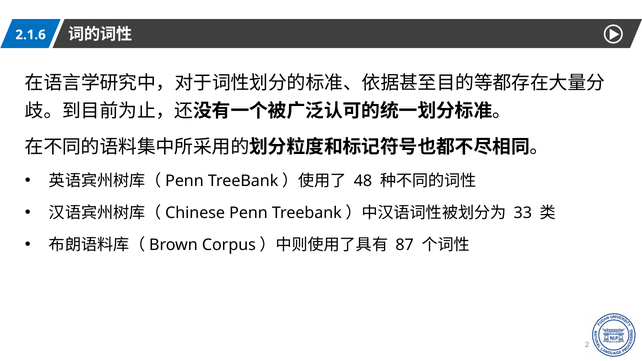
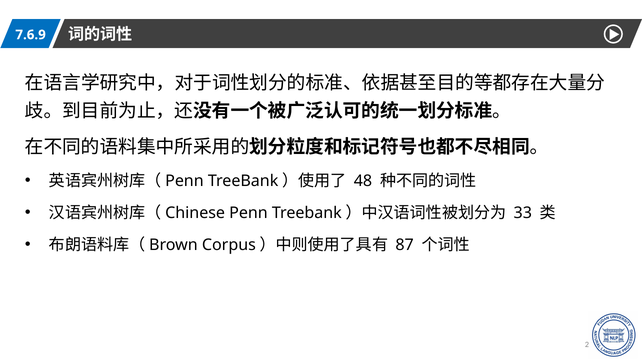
2.1.6: 2.1.6 -> 7.6.9
